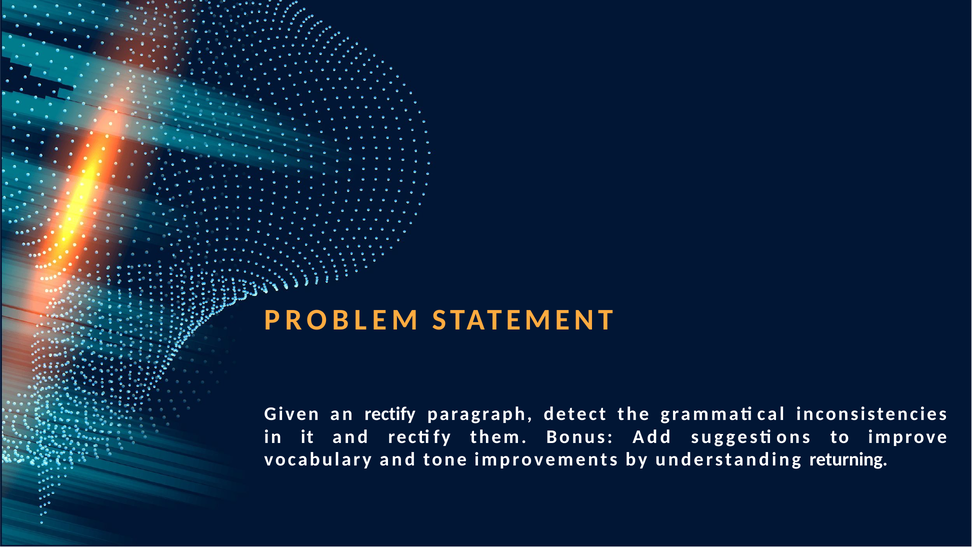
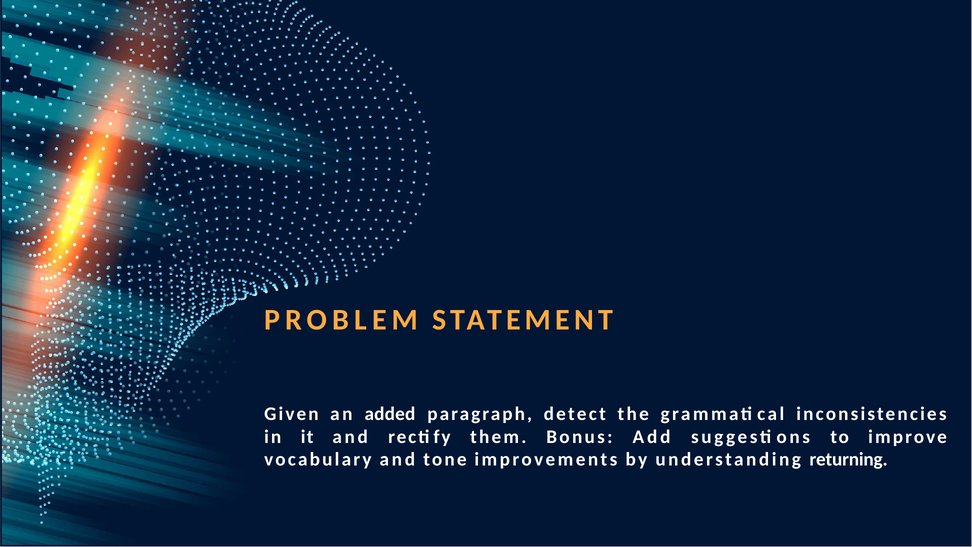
an rectify: rectify -> added
